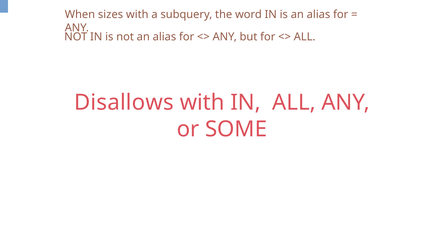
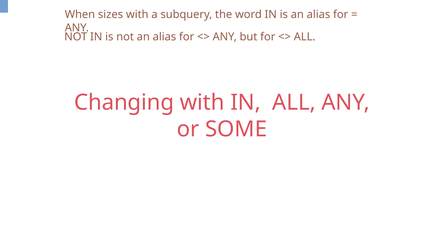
Disallows: Disallows -> Changing
